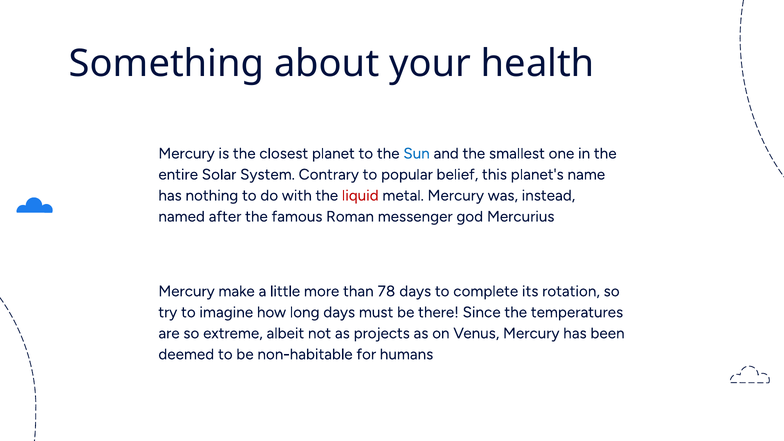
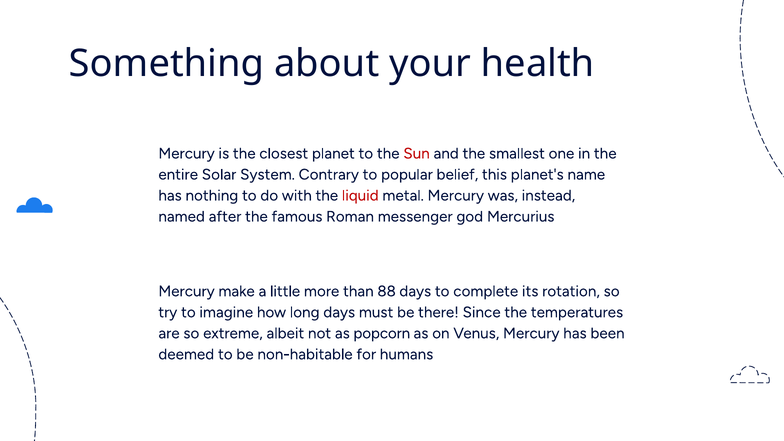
Sun colour: blue -> red
78: 78 -> 88
projects: projects -> popcorn
